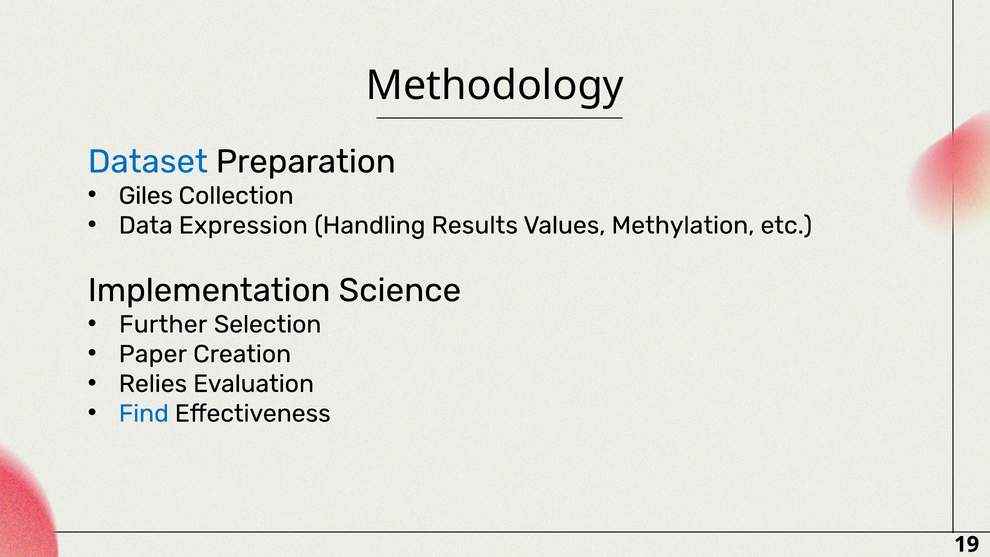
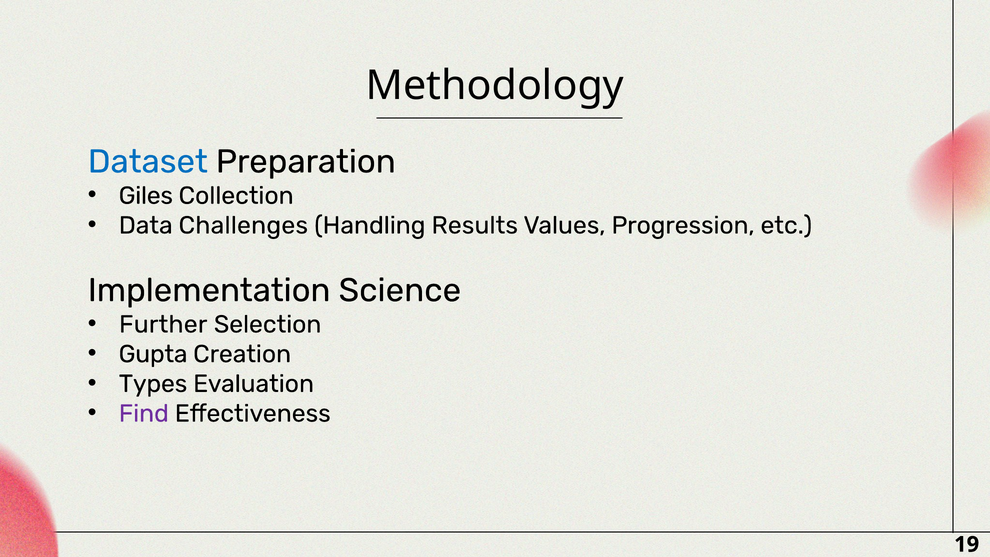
Expression: Expression -> Challenges
Methylation: Methylation -> Progression
Paper: Paper -> Gupta
Relies: Relies -> Types
Find colour: blue -> purple
